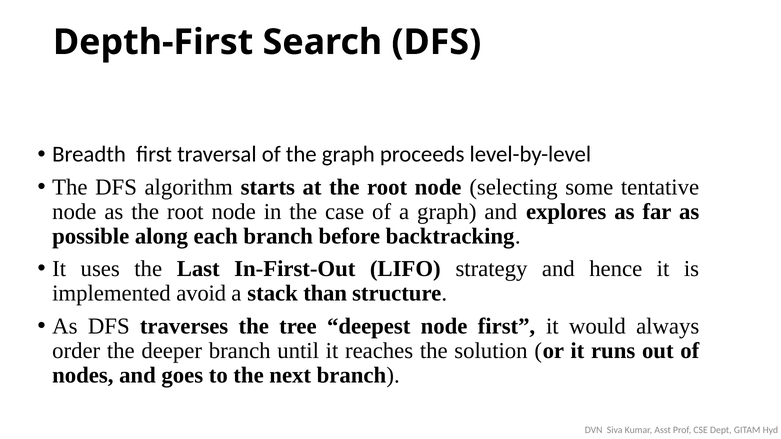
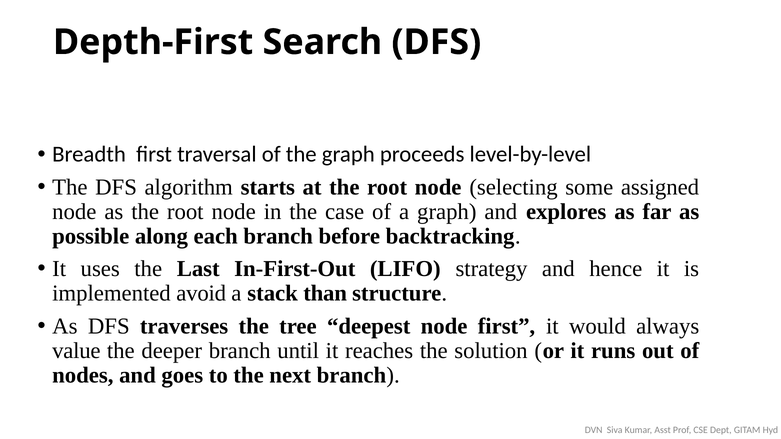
tentative: tentative -> assigned
order: order -> value
